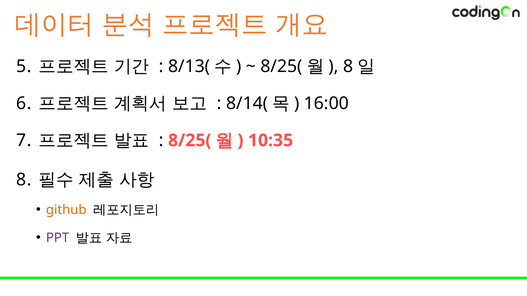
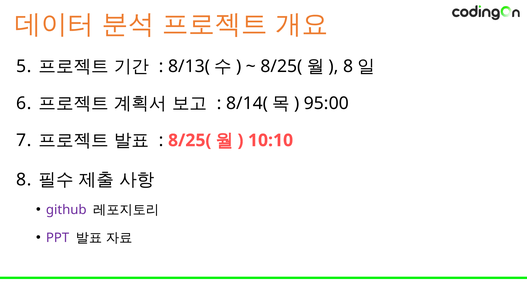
16:00: 16:00 -> 95:00
10:35: 10:35 -> 10:10
github colour: orange -> purple
